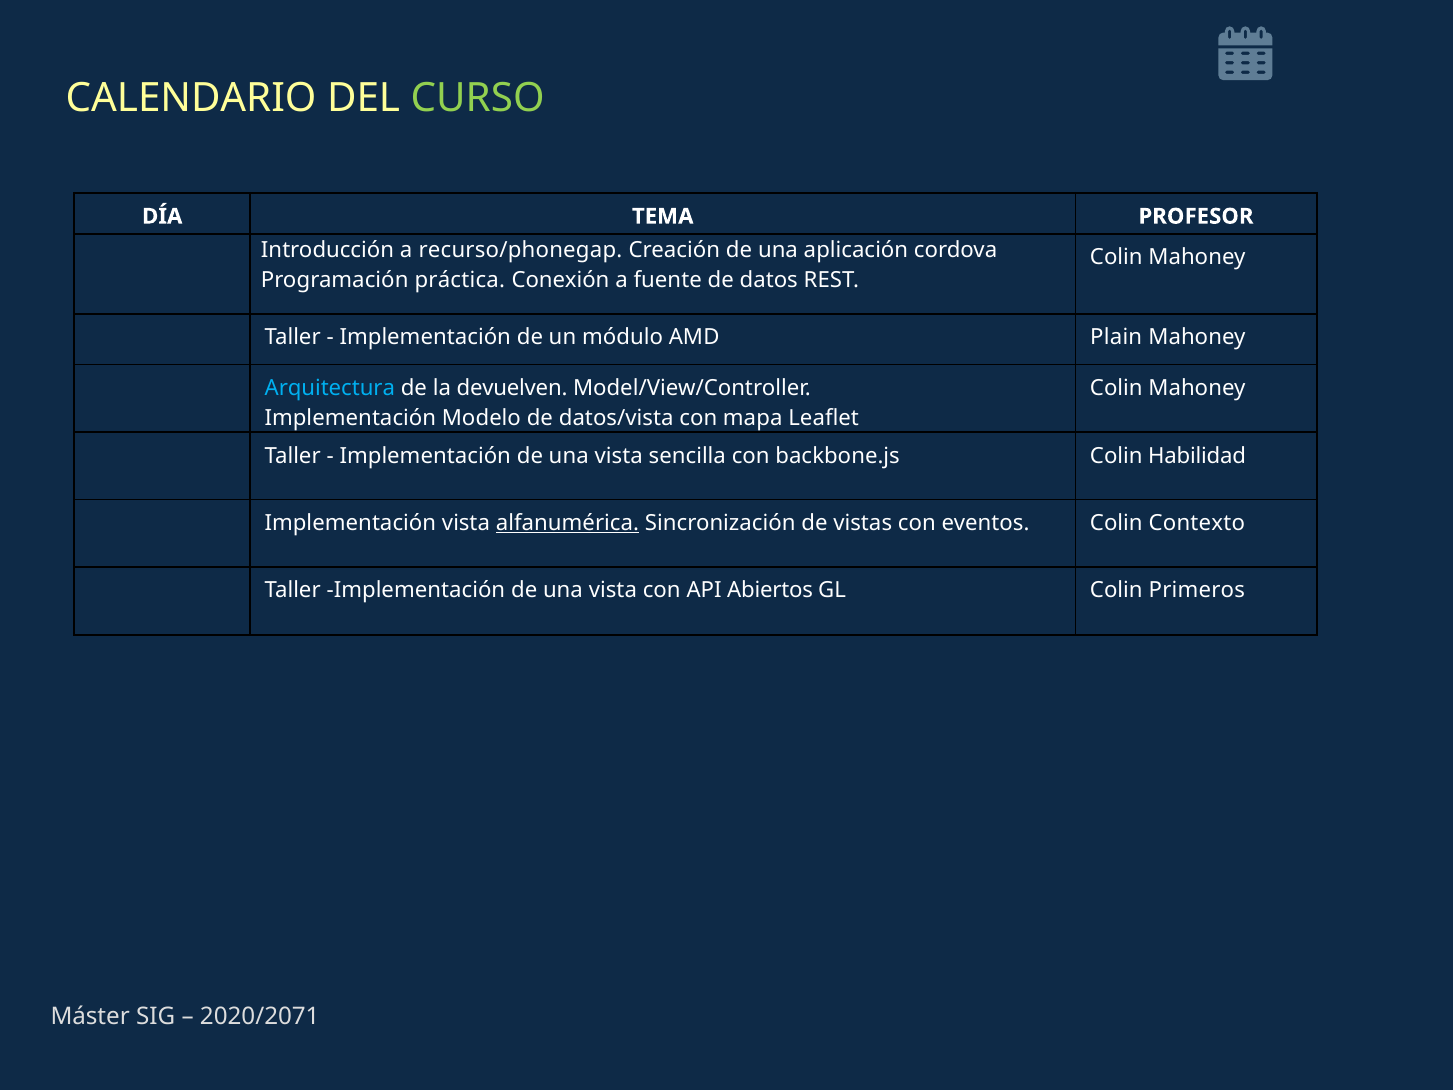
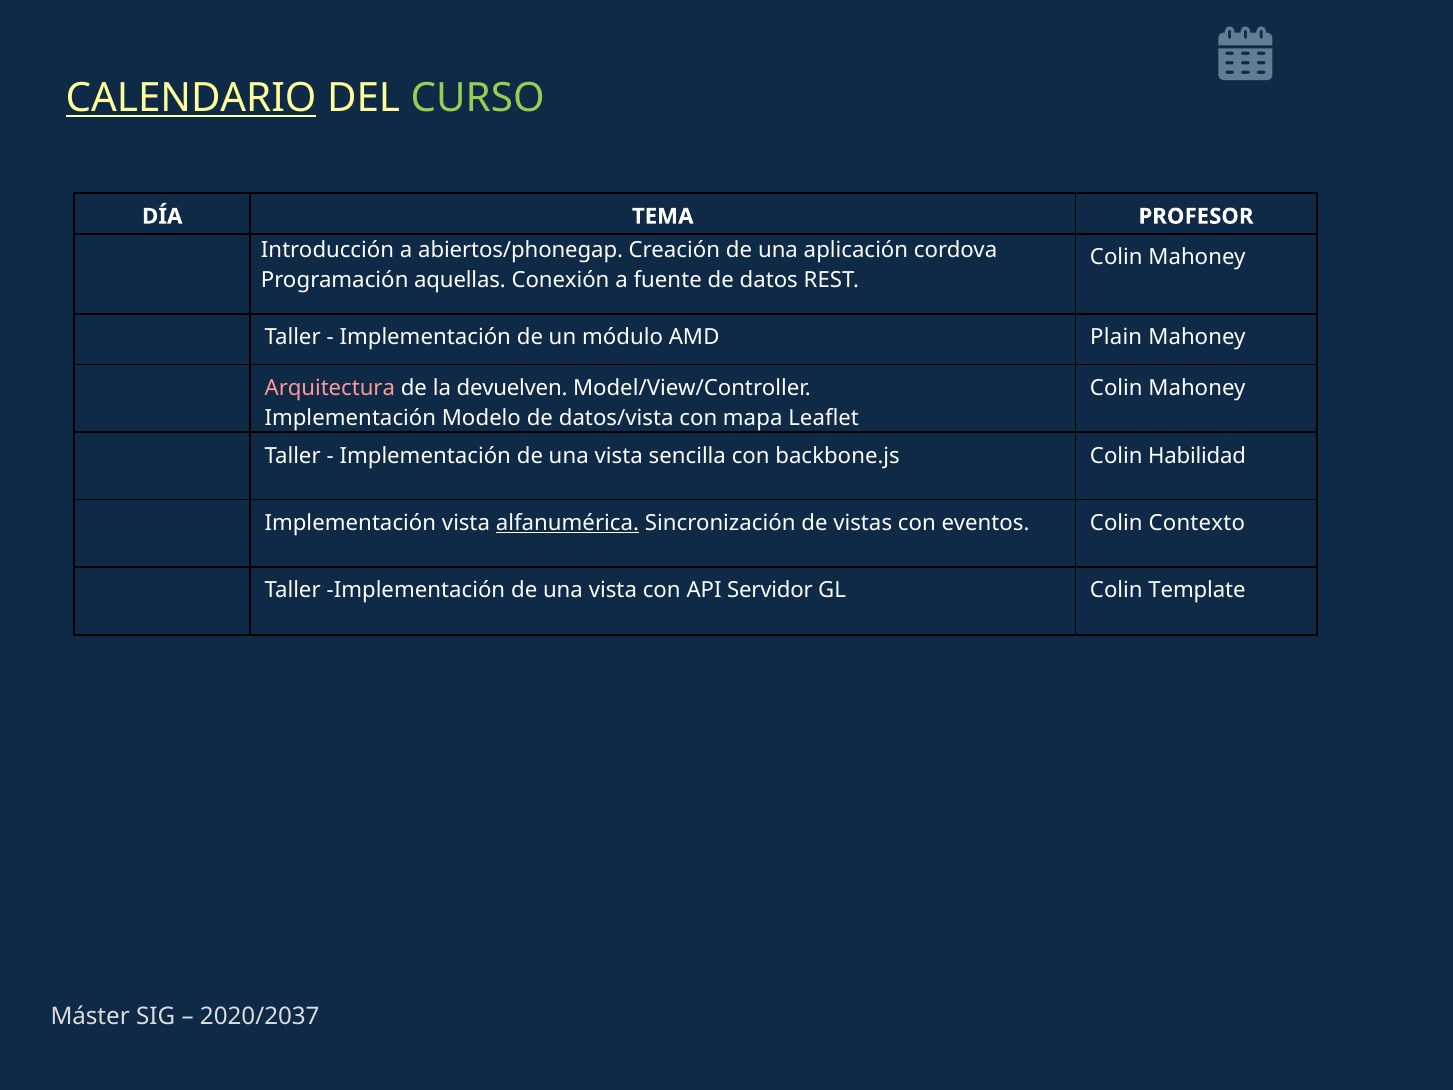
CALENDARIO underline: none -> present
recurso/phonegap: recurso/phonegap -> abiertos/phonegap
práctica: práctica -> aquellas
Arquitectura colour: light blue -> pink
Abiertos: Abiertos -> Servidor
Primeros: Primeros -> Template
2020/2071: 2020/2071 -> 2020/2037
